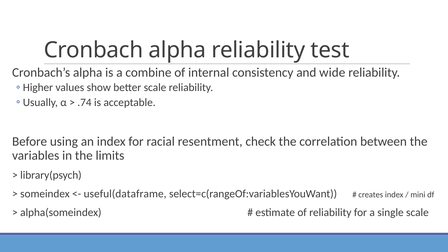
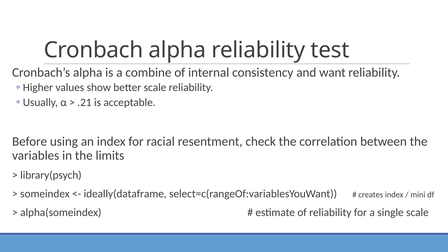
wide: wide -> want
.74: .74 -> .21
useful(dataframe: useful(dataframe -> ideally(dataframe
